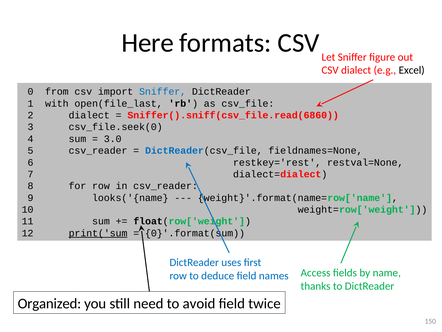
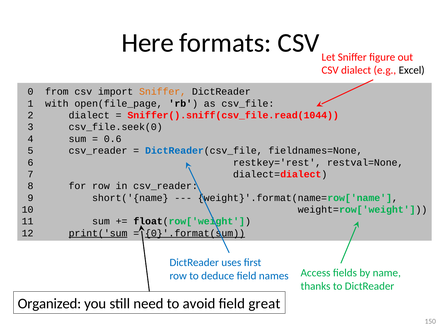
Sniffer at (163, 91) colour: blue -> orange
open(file_last: open(file_last -> open(file_page
Sniffer().sniff(csv_file.read(6860: Sniffer().sniff(csv_file.read(6860 -> Sniffer().sniff(csv_file.read(1044
3.0: 3.0 -> 0.6
looks('{name: looks('{name -> short('{name
0}'.format(sum underline: none -> present
twice: twice -> great
